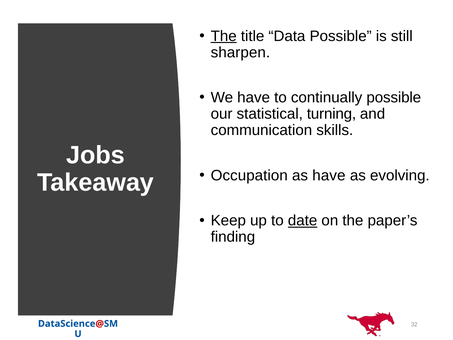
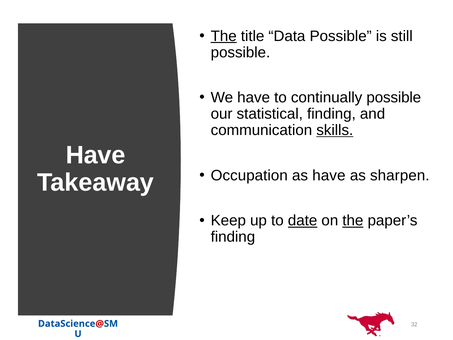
sharpen at (240, 52): sharpen -> possible
statistical turning: turning -> finding
skills underline: none -> present
Jobs at (96, 155): Jobs -> Have
evolving: evolving -> sharpen
the at (353, 220) underline: none -> present
